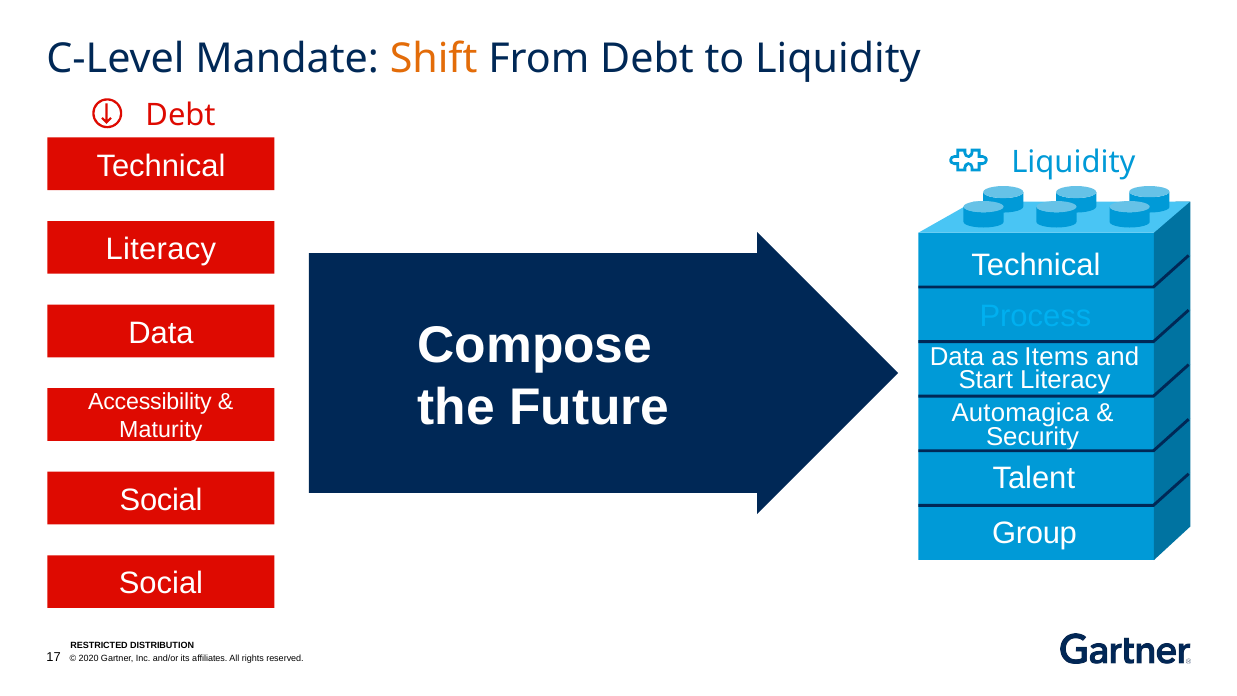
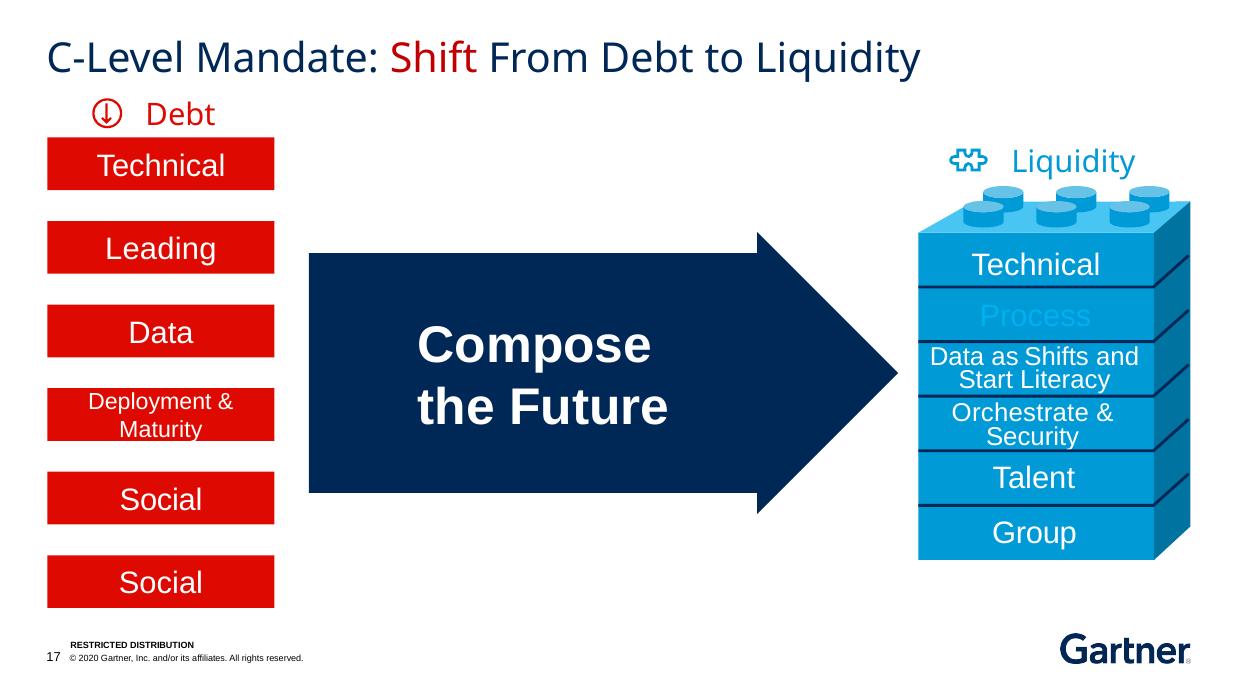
Shift colour: orange -> red
Literacy at (161, 249): Literacy -> Leading
Items: Items -> Shifts
Accessibility: Accessibility -> Deployment
Automagica: Automagica -> Orchestrate
